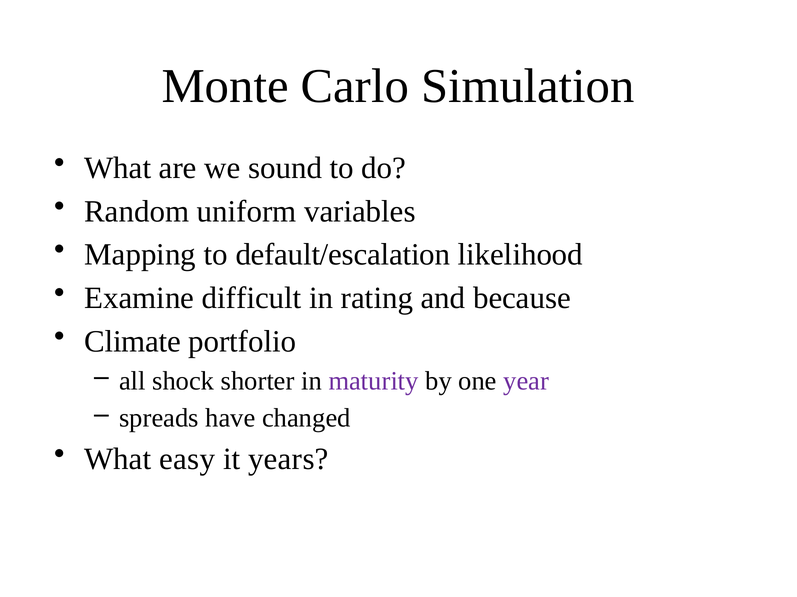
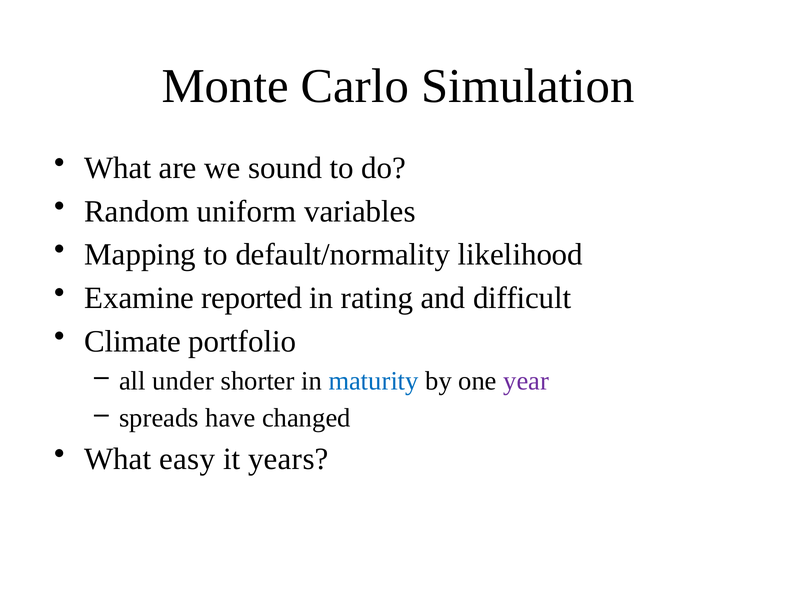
default/escalation: default/escalation -> default/normality
difficult: difficult -> reported
because: because -> difficult
shock: shock -> under
maturity colour: purple -> blue
